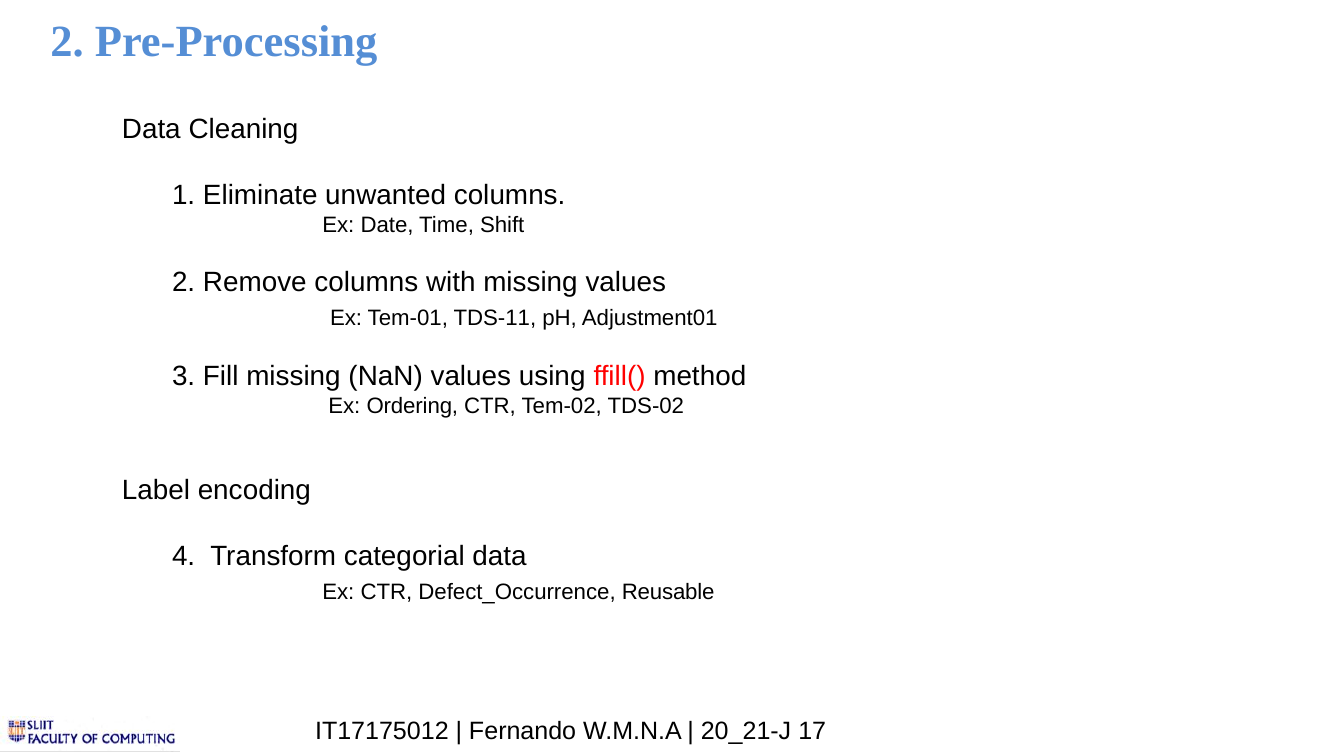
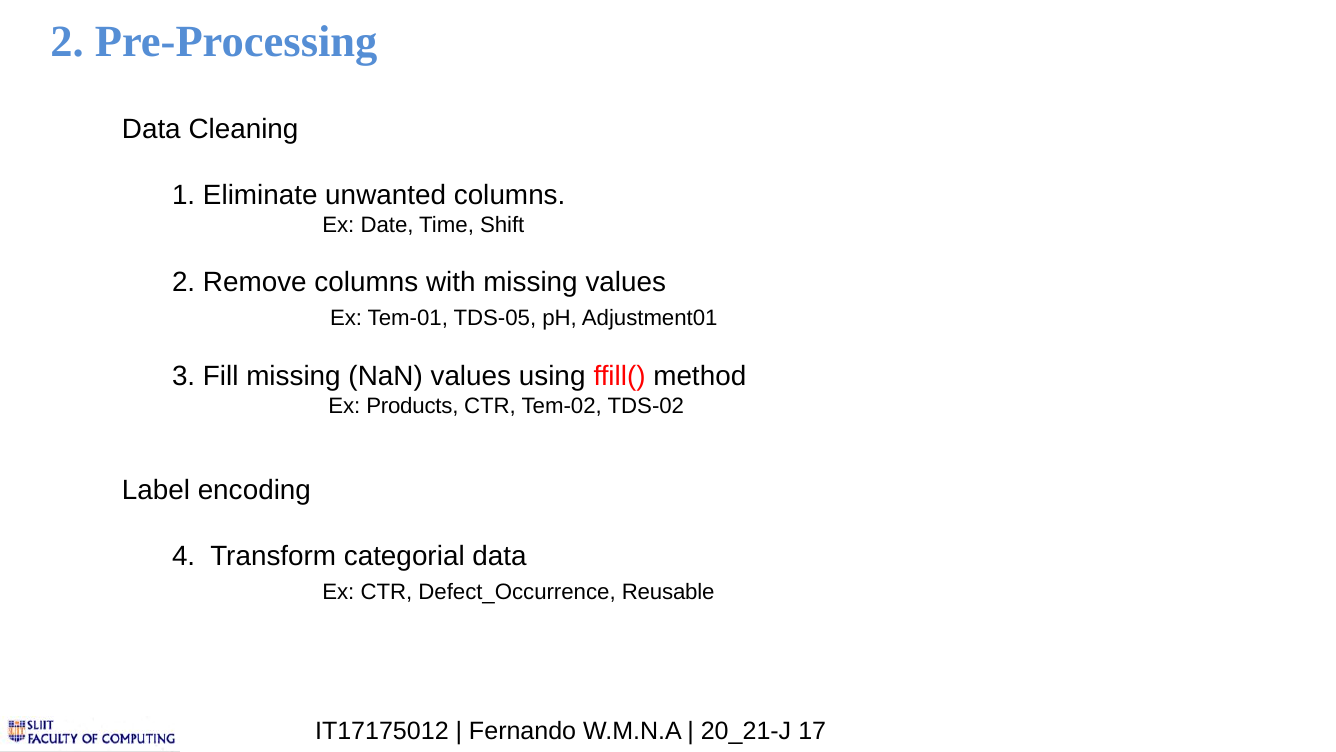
TDS-11: TDS-11 -> TDS-05
Ordering: Ordering -> Products
